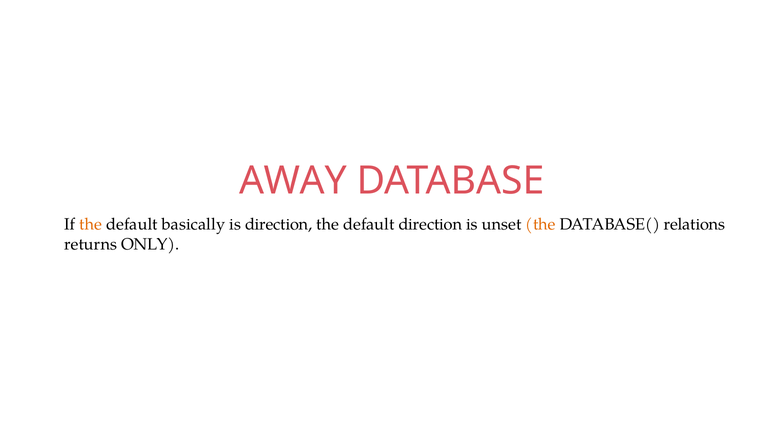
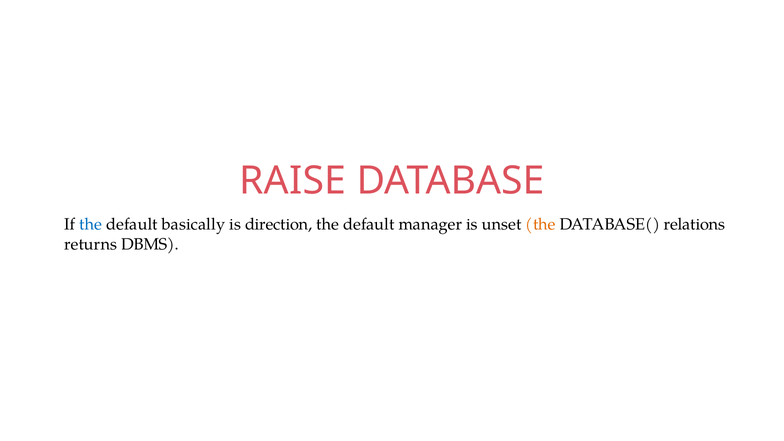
AWAY: AWAY -> RAISE
the at (91, 225) colour: orange -> blue
default direction: direction -> manager
ONLY: ONLY -> DBMS
